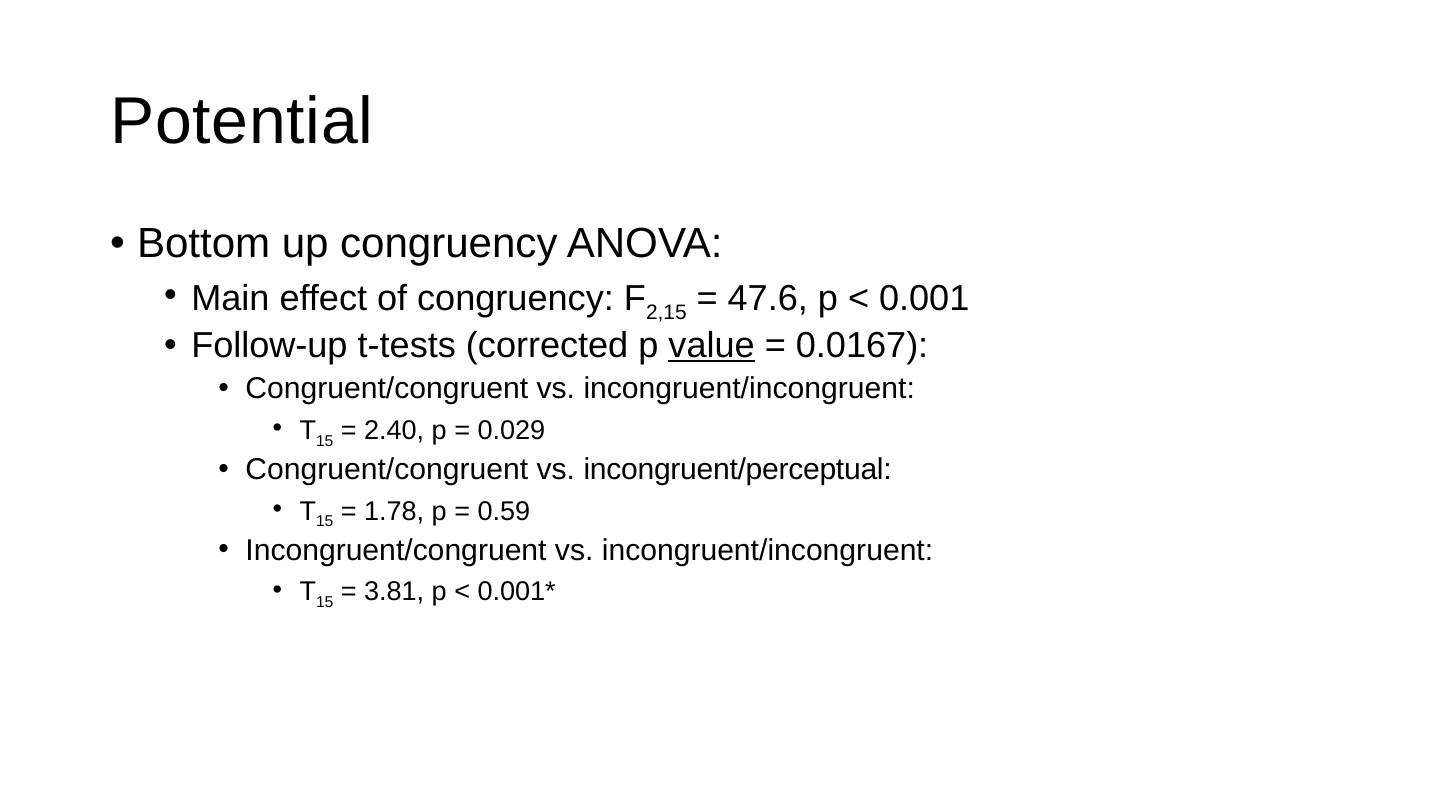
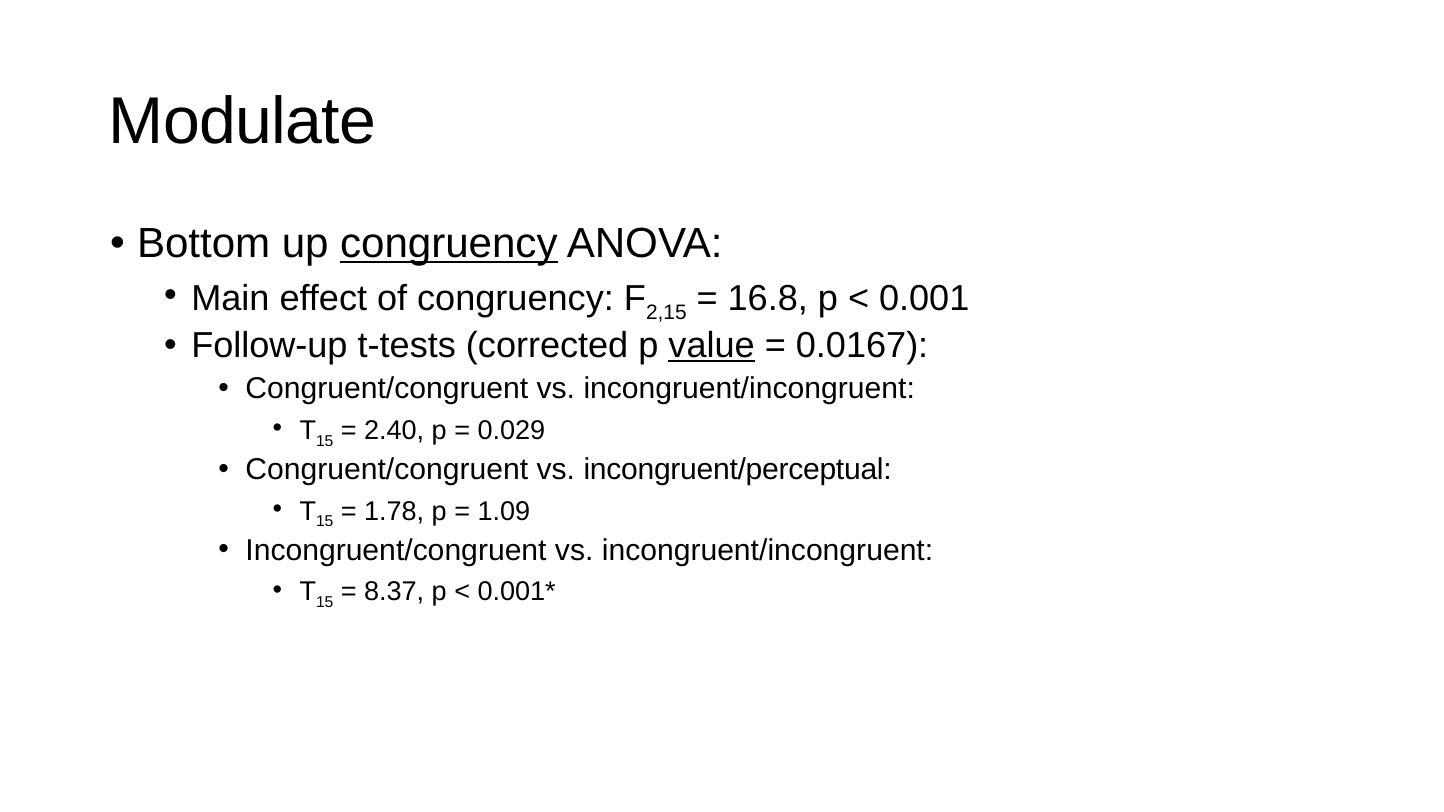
Potential: Potential -> Modulate
congruency at (449, 244) underline: none -> present
47.6: 47.6 -> 16.8
0.59: 0.59 -> 1.09
3.81: 3.81 -> 8.37
